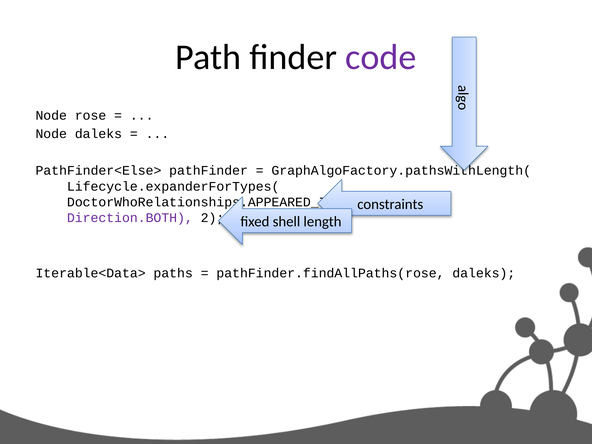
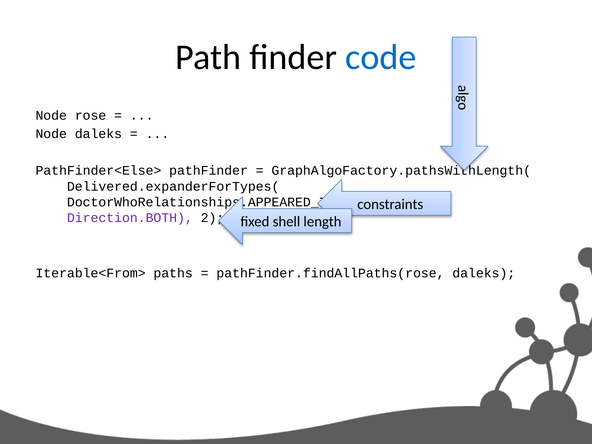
code colour: purple -> blue
Lifecycle.expanderForTypes(: Lifecycle.expanderForTypes( -> Delivered.expanderForTypes(
Iterable<Data>: Iterable<Data> -> Iterable<From>
